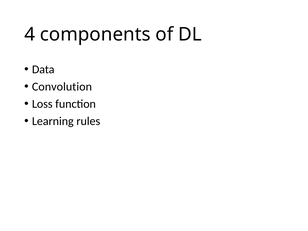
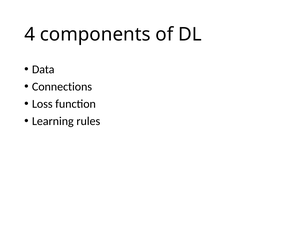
Convolution: Convolution -> Connections
